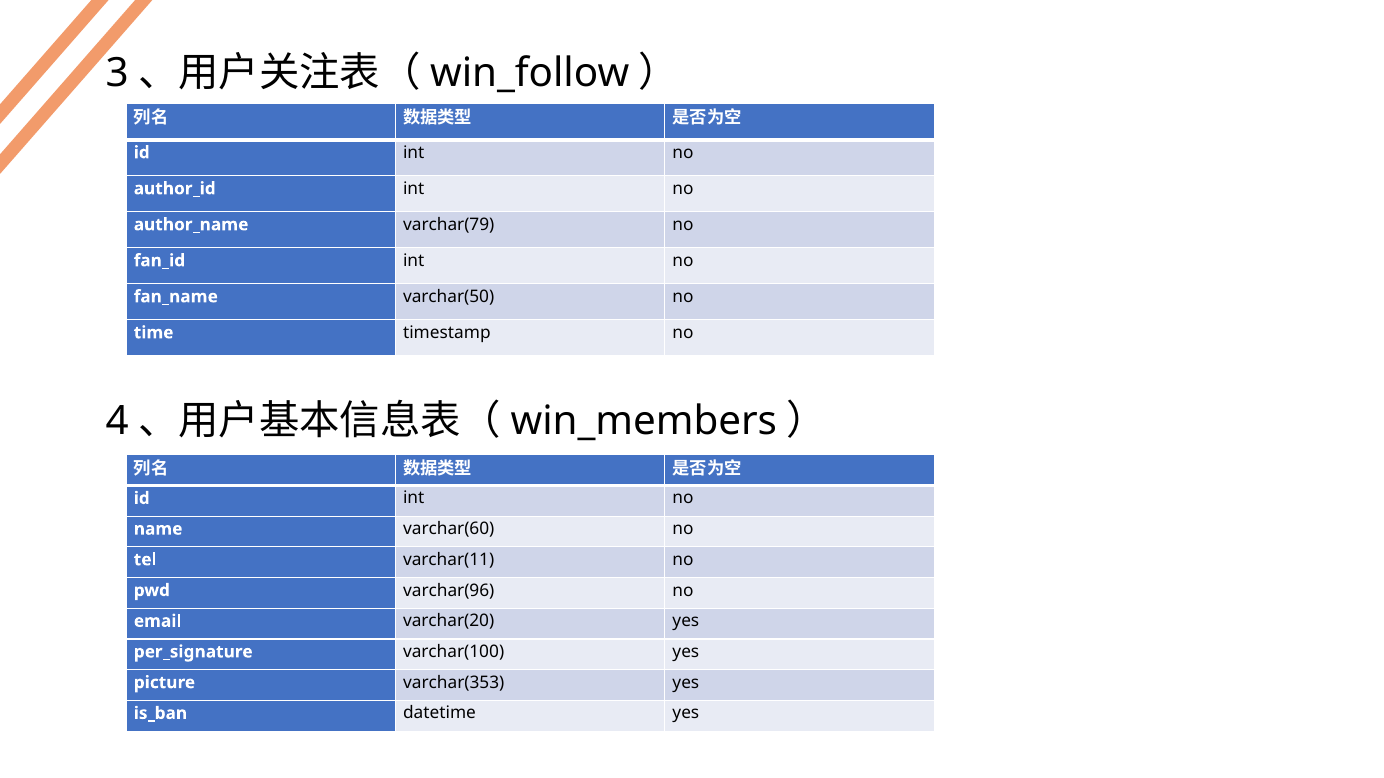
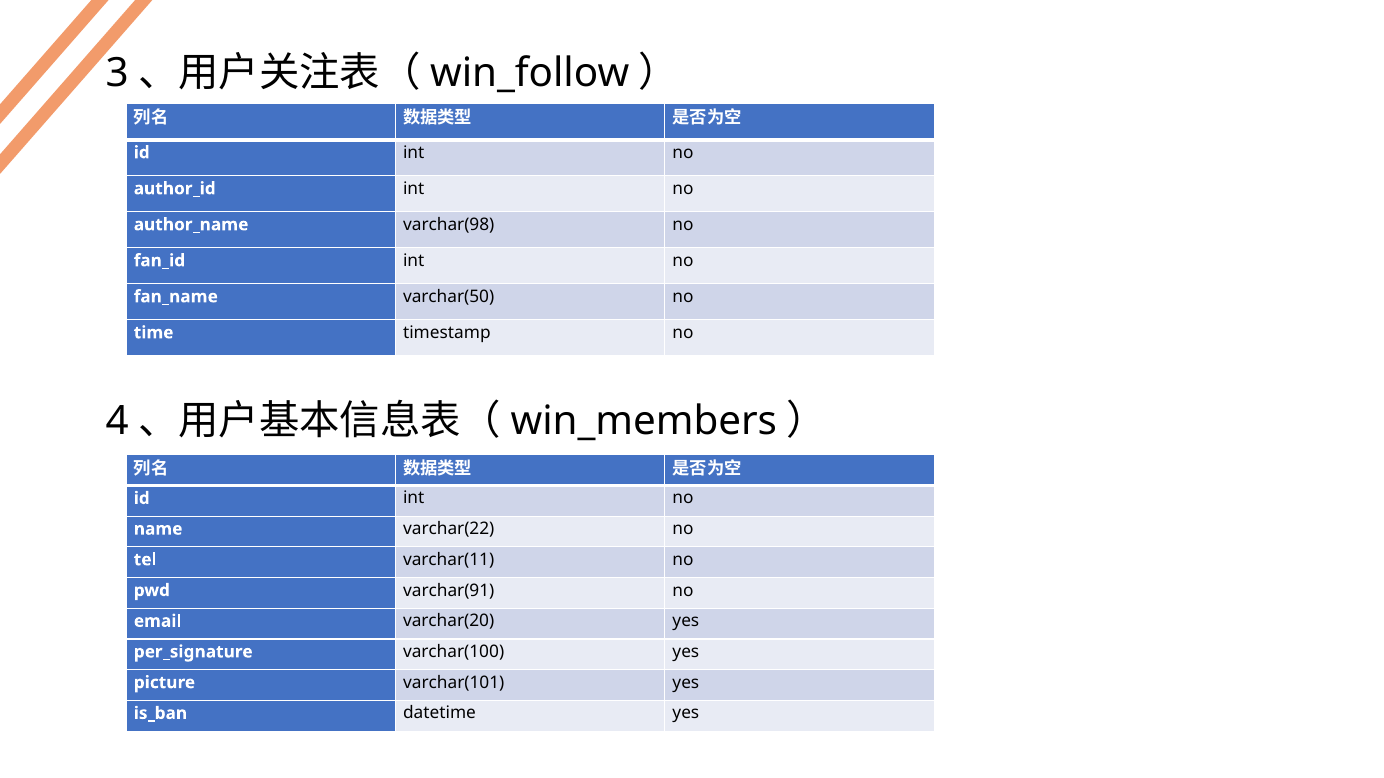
varchar(79: varchar(79 -> varchar(98
varchar(60: varchar(60 -> varchar(22
varchar(96: varchar(96 -> varchar(91
varchar(353: varchar(353 -> varchar(101
